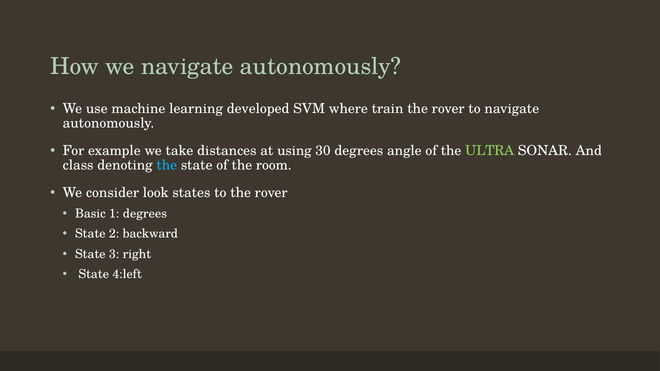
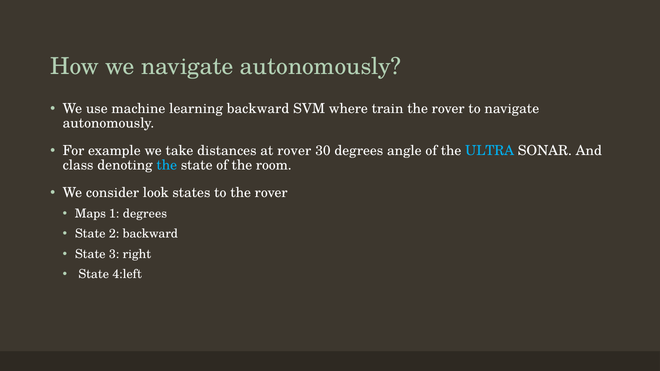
learning developed: developed -> backward
at using: using -> rover
ULTRA colour: light green -> light blue
Basic: Basic -> Maps
